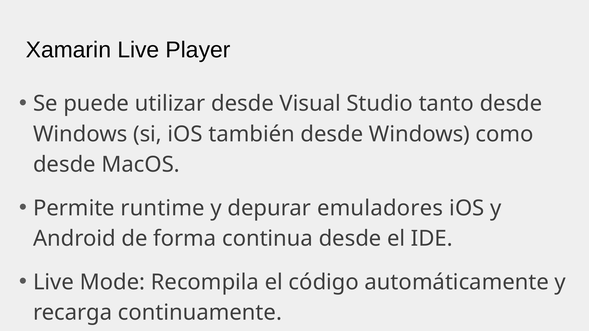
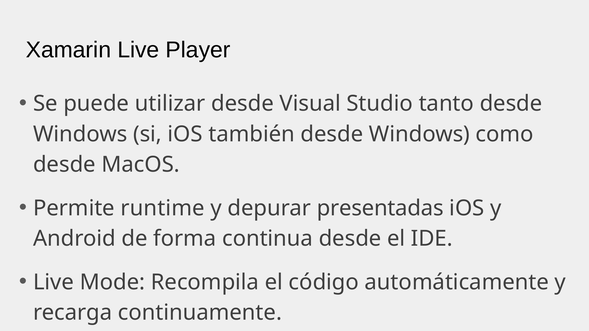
emuladores: emuladores -> presentadas
